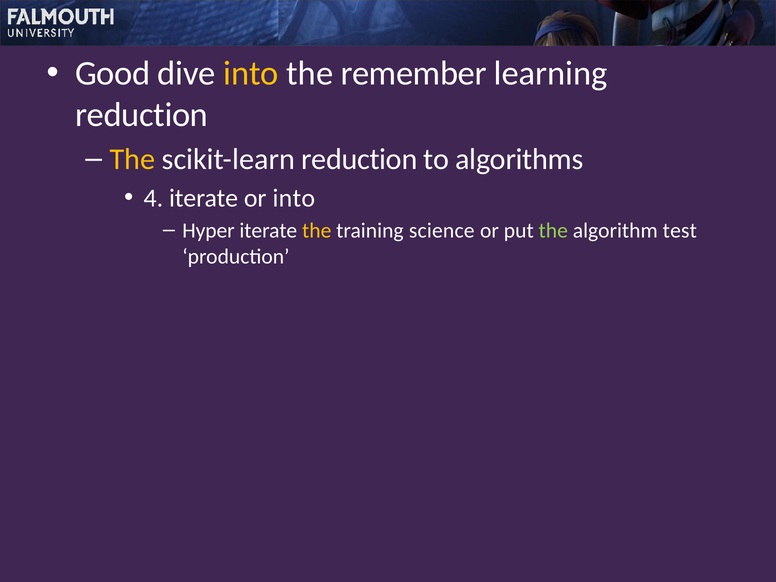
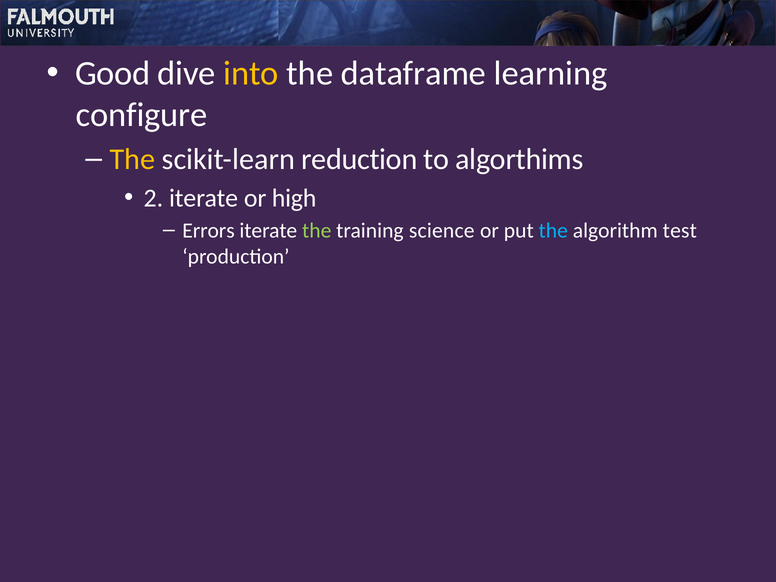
remember: remember -> dataframe
reduction at (142, 115): reduction -> configure
algorithms: algorithms -> algorthims
4: 4 -> 2
or into: into -> high
Hyper: Hyper -> Errors
the at (317, 230) colour: yellow -> light green
the at (553, 230) colour: light green -> light blue
